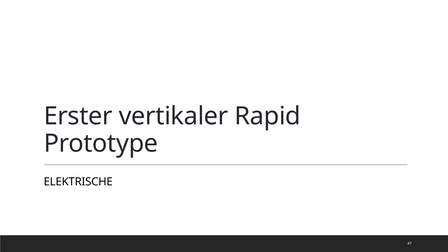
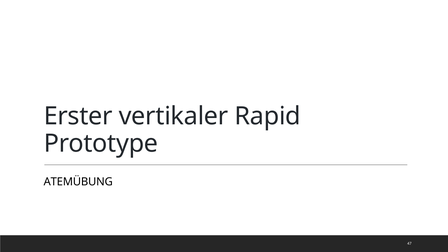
ELEKTRISCHE: ELEKTRISCHE -> ATEMÜBUNG
